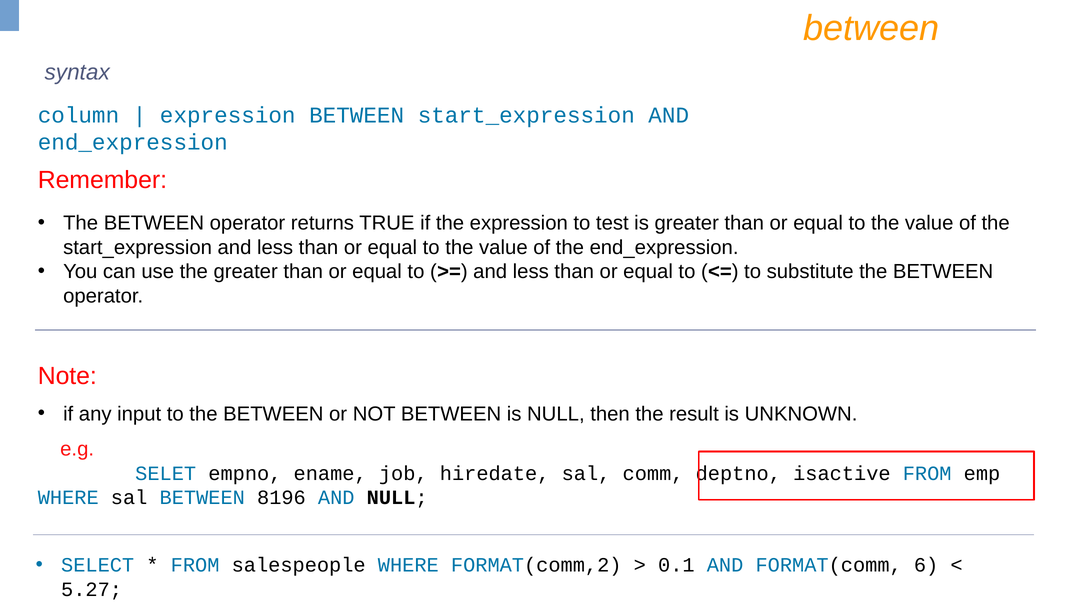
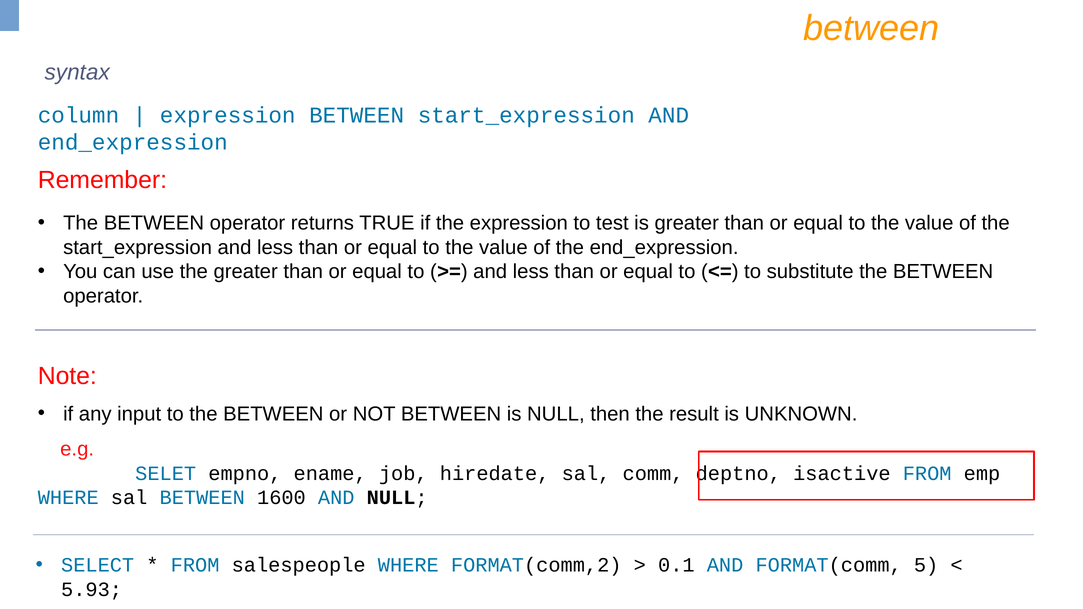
8196: 8196 -> 1600
6: 6 -> 5
5.27: 5.27 -> 5.93
